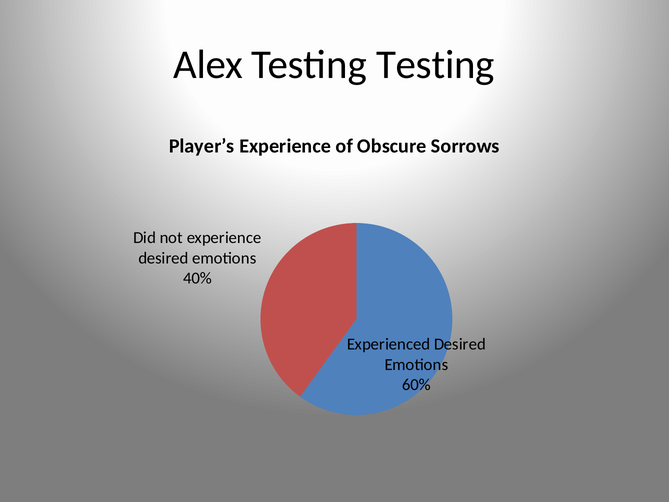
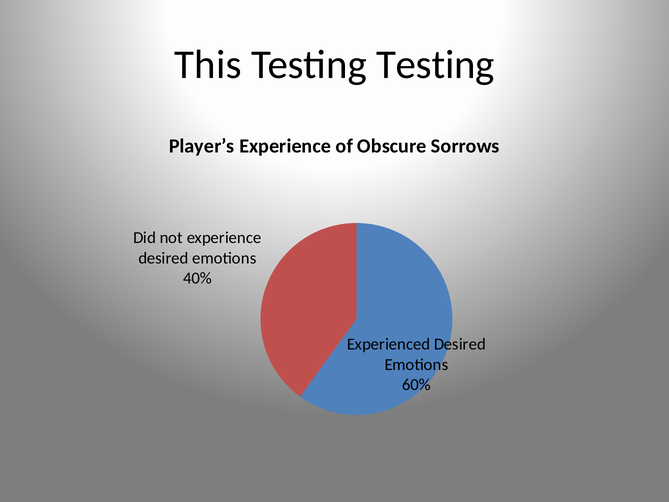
Alex: Alex -> This
